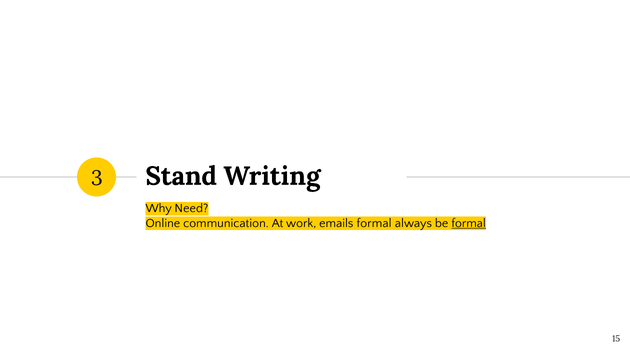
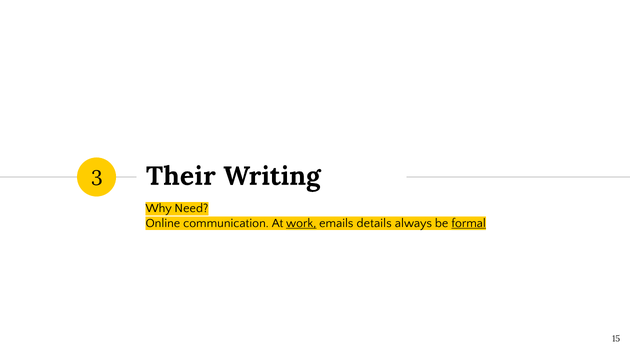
Stand: Stand -> Their
work underline: none -> present
emails formal: formal -> details
